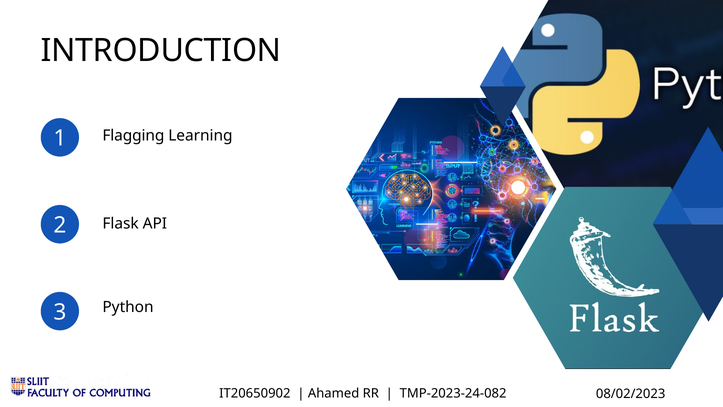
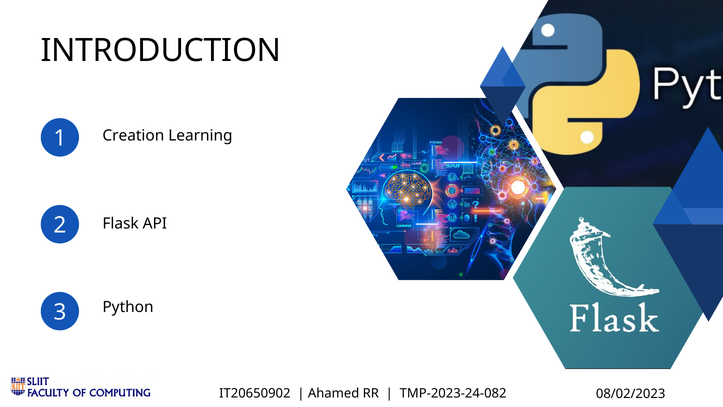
Flagging: Flagging -> Creation
